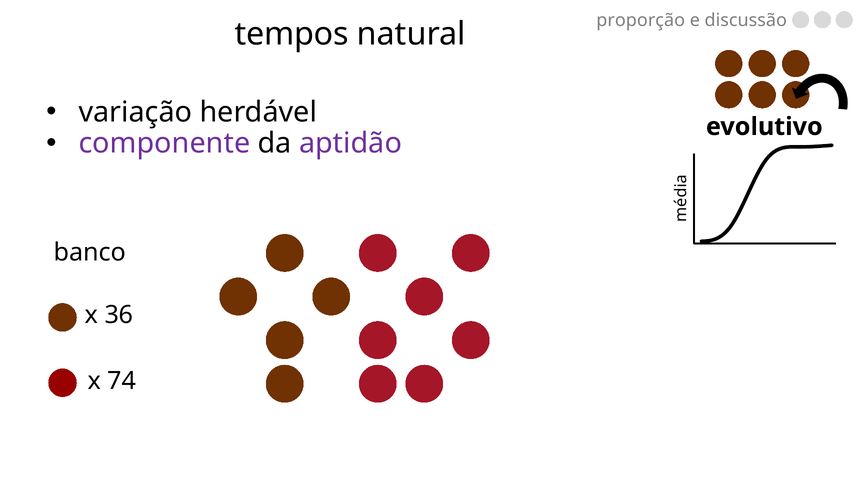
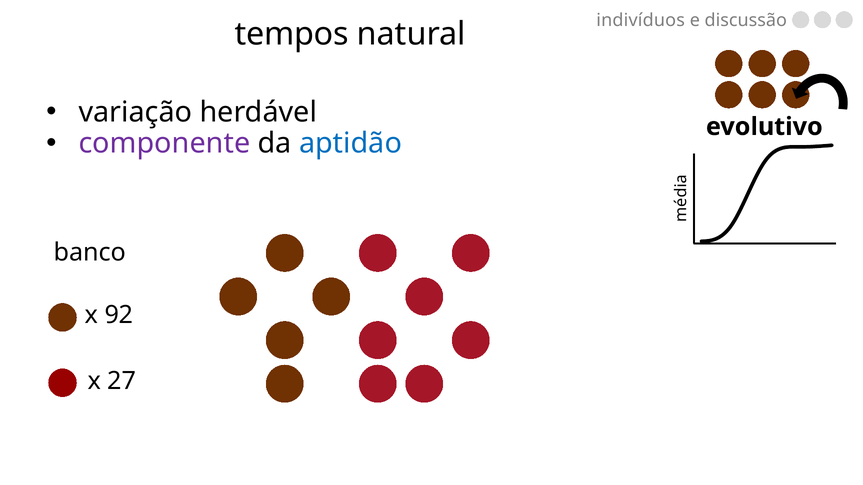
proporção: proporção -> indivíduos
aptidão colour: purple -> blue
36: 36 -> 92
74: 74 -> 27
